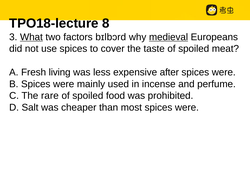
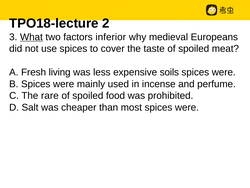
8: 8 -> 2
bɪlbɔrd: bɪlbɔrd -> inferior
medieval underline: present -> none
after: after -> soils
